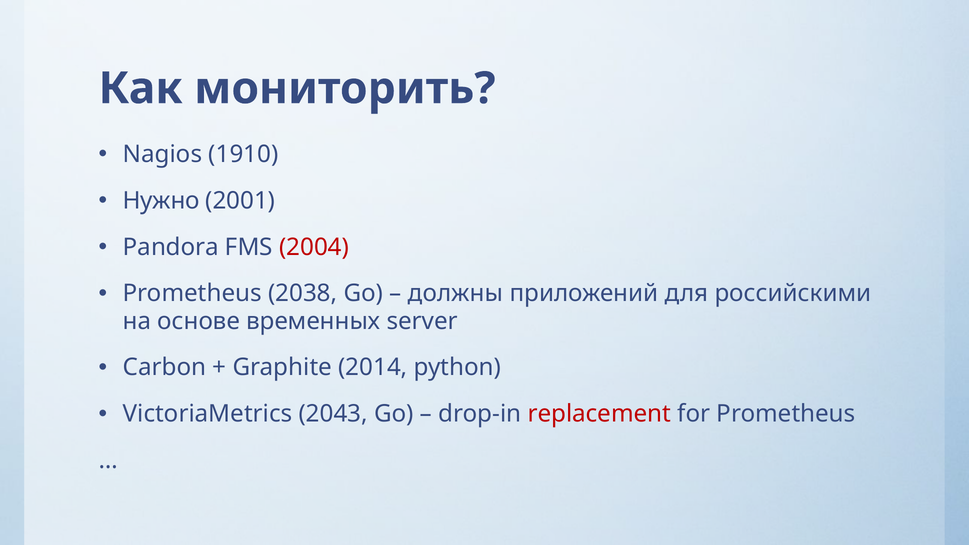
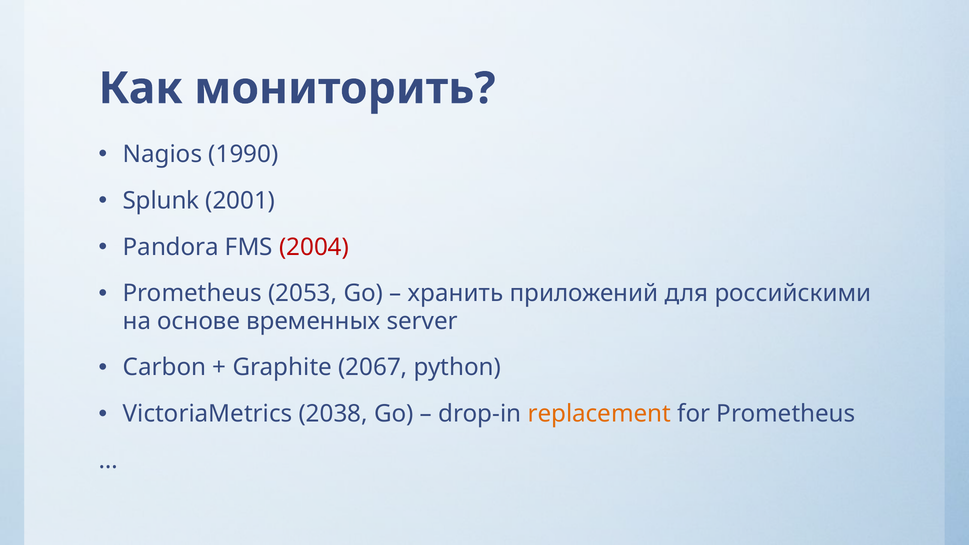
1910: 1910 -> 1990
Нужно: Нужно -> Splunk
2038: 2038 -> 2053
должны: должны -> хранить
2014: 2014 -> 2067
2043: 2043 -> 2038
replacement colour: red -> orange
